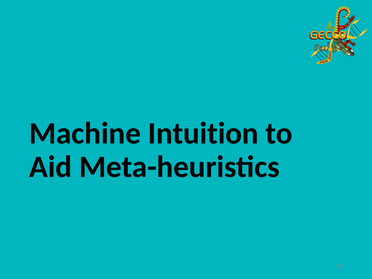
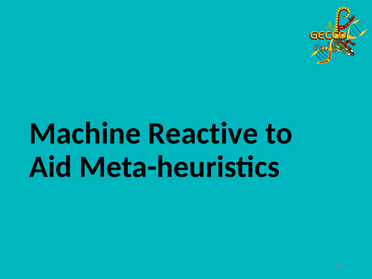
Intuition: Intuition -> Reactive
